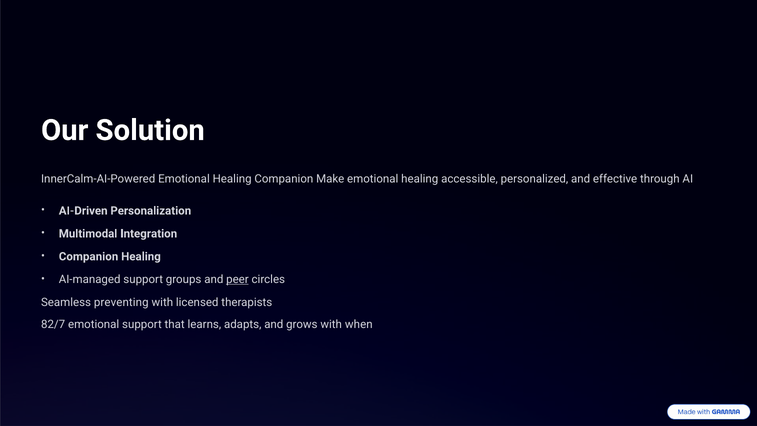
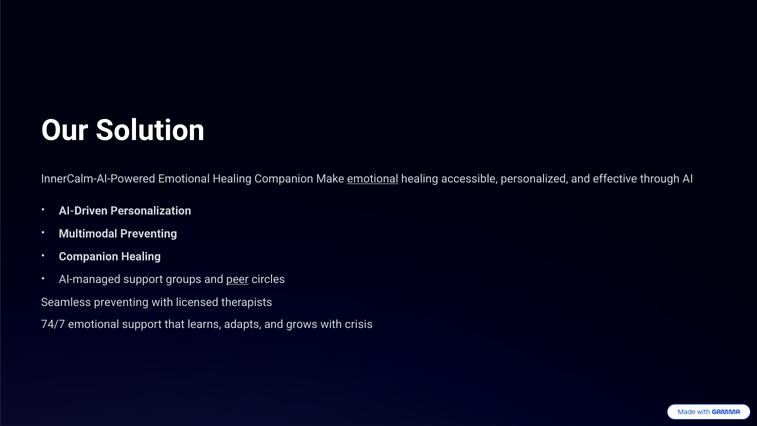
emotional at (373, 179) underline: none -> present
Multimodal Integration: Integration -> Preventing
82/7: 82/7 -> 74/7
when: when -> crisis
